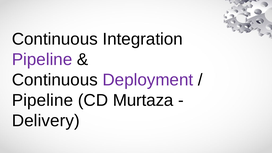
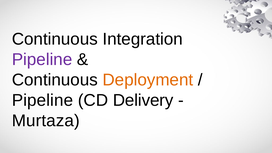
Deployment colour: purple -> orange
Murtaza: Murtaza -> Delivery
Delivery: Delivery -> Murtaza
